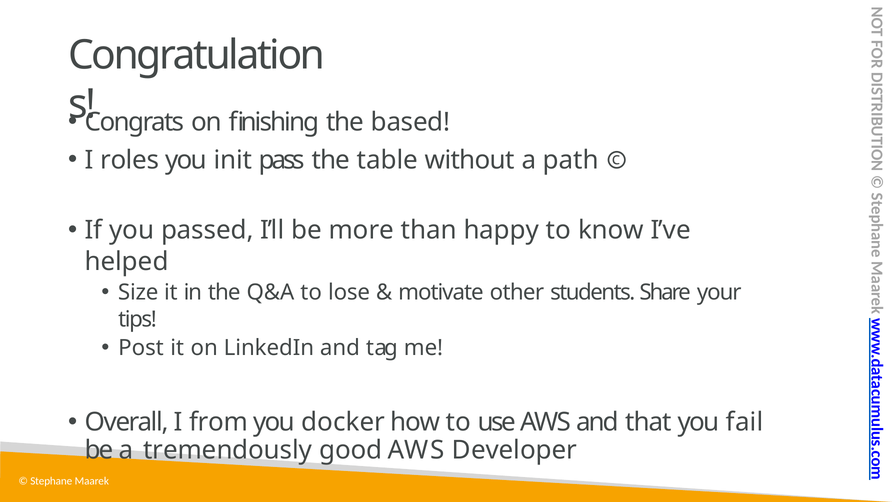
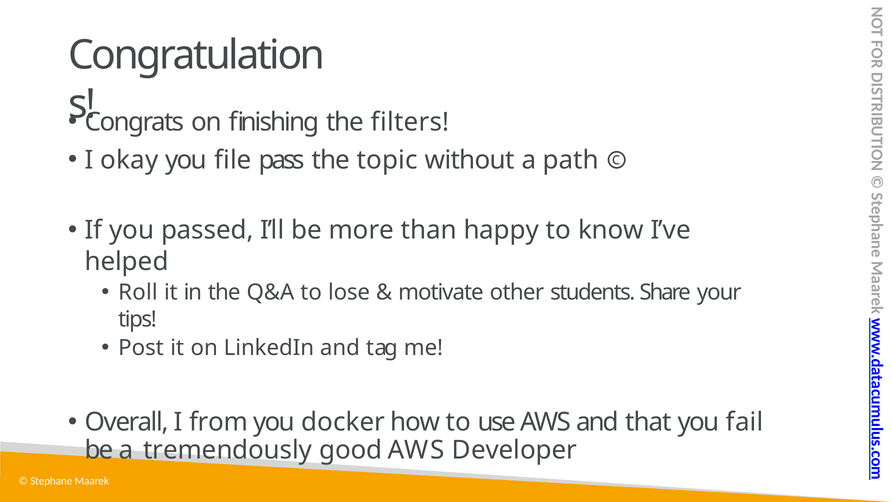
based: based -> filters
roles: roles -> okay
init: init -> file
table: table -> topic
Size: Size -> Roll
